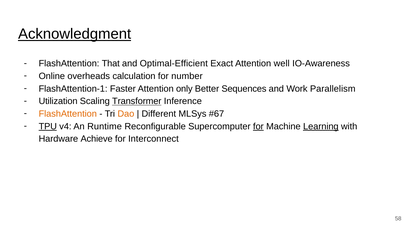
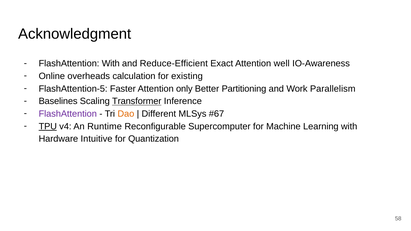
Acknowledgment underline: present -> none
FlashAttention That: That -> With
Optimal-Efficient: Optimal-Efficient -> Reduce-Efficient
number: number -> existing
FlashAttention-1: FlashAttention-1 -> FlashAttention-5
Sequences: Sequences -> Partitioning
Utilization: Utilization -> Baselines
FlashAttention at (68, 114) colour: orange -> purple
for at (258, 127) underline: present -> none
Learning underline: present -> none
Achieve: Achieve -> Intuitive
Interconnect: Interconnect -> Quantization
